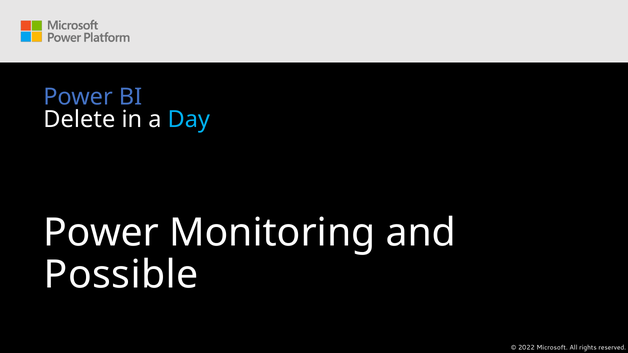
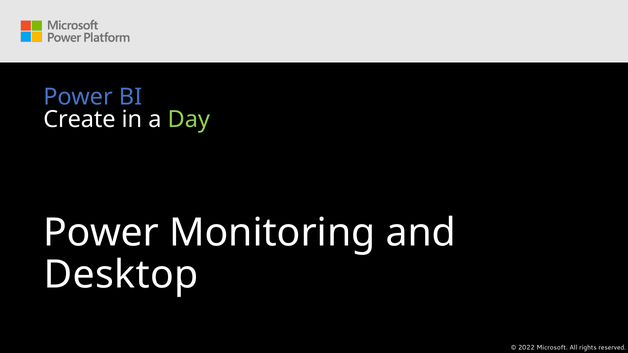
Delete: Delete -> Create
Day colour: light blue -> light green
Possible: Possible -> Desktop
